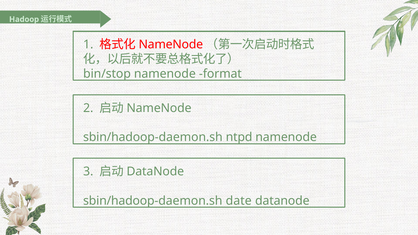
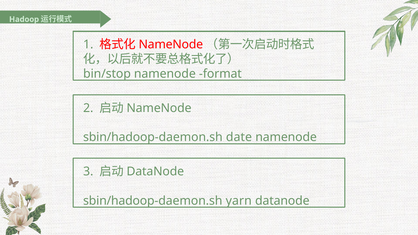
ntpd: ntpd -> date
date: date -> yarn
